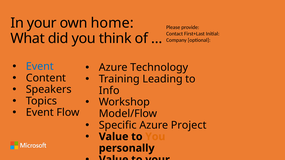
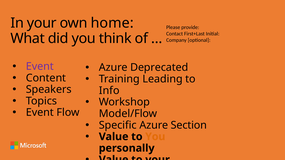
Event at (40, 66) colour: blue -> purple
Technology: Technology -> Deprecated
Project: Project -> Section
